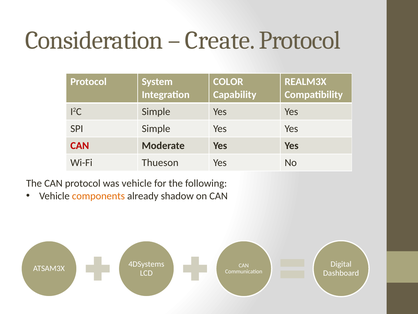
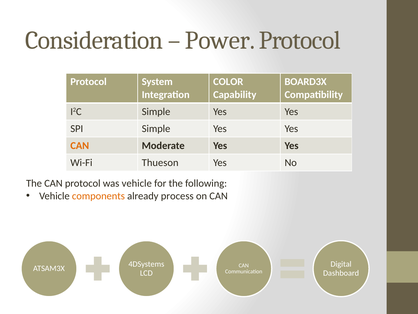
Create: Create -> Power
REALM3X: REALM3X -> BOARD3X
CAN at (80, 145) colour: red -> orange
shadow: shadow -> process
